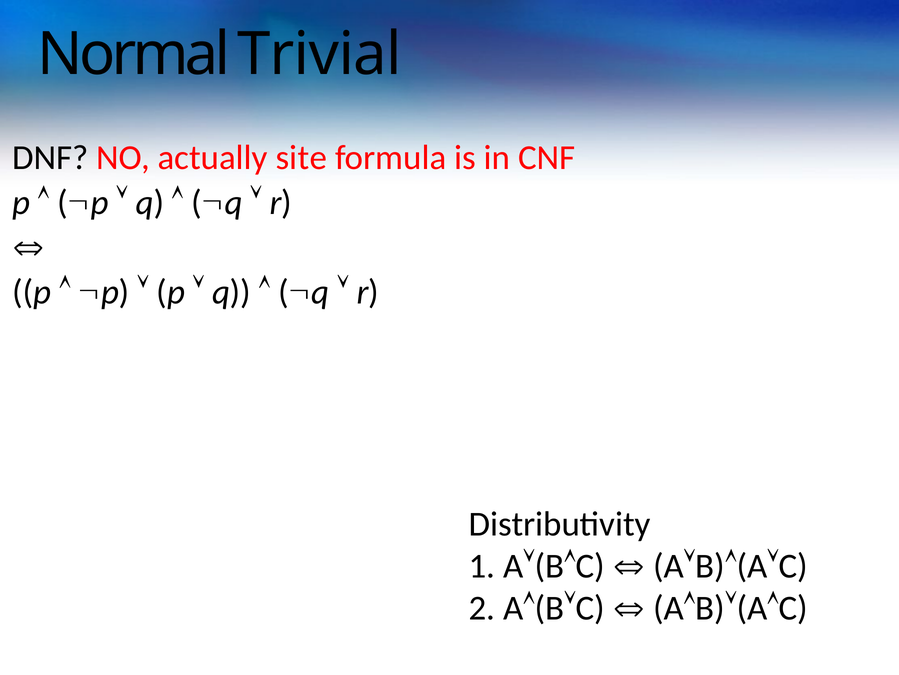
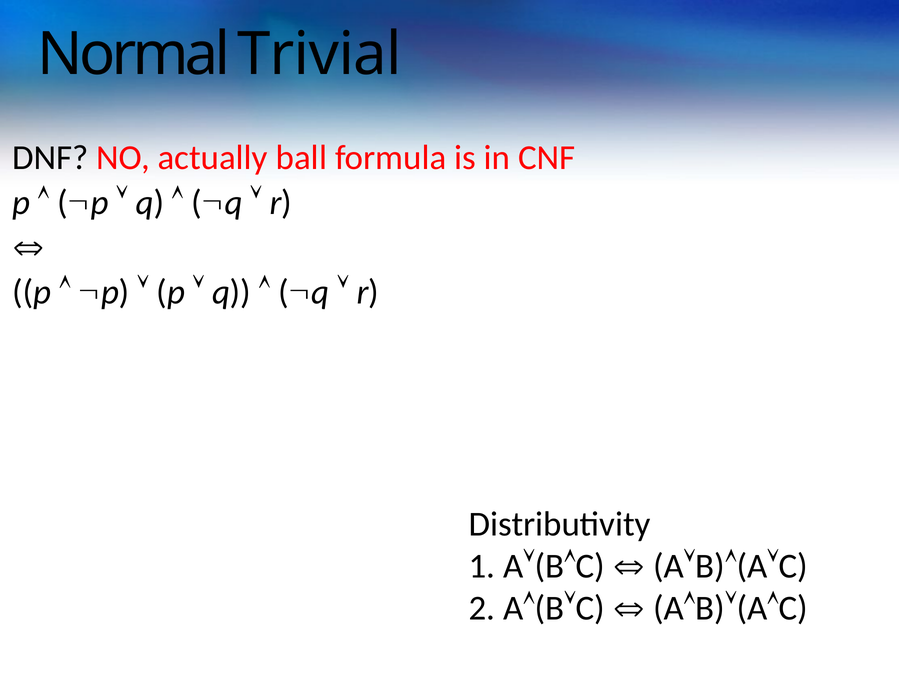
site: site -> ball
